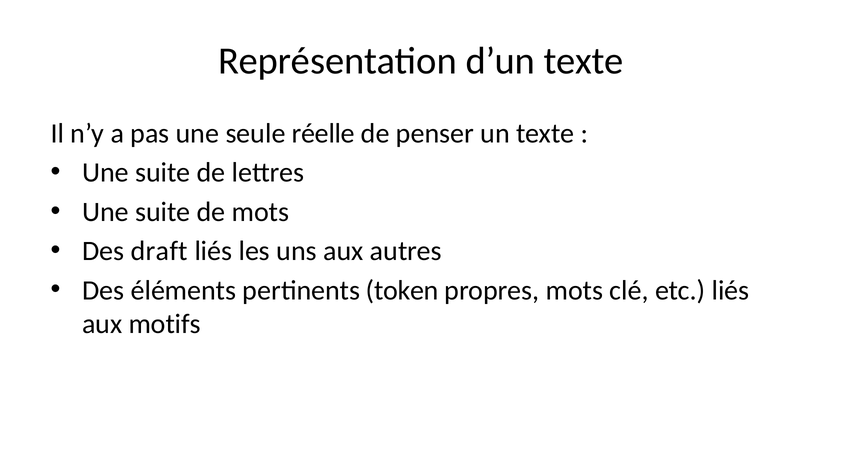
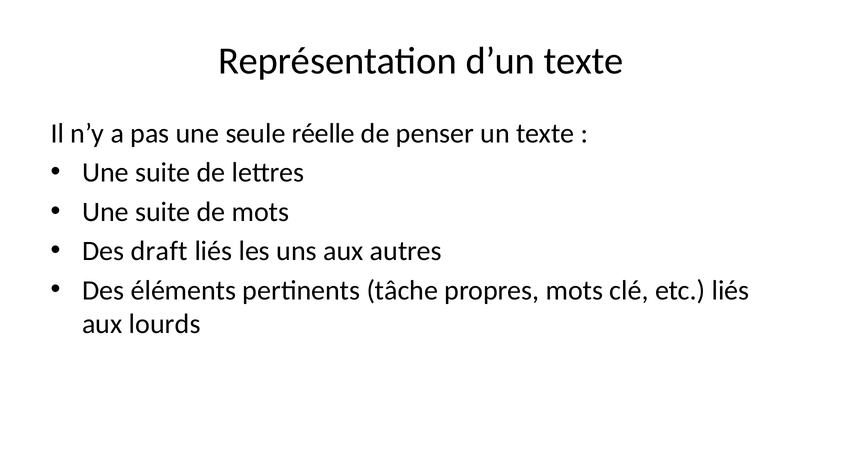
token: token -> tâche
motifs: motifs -> lourds
